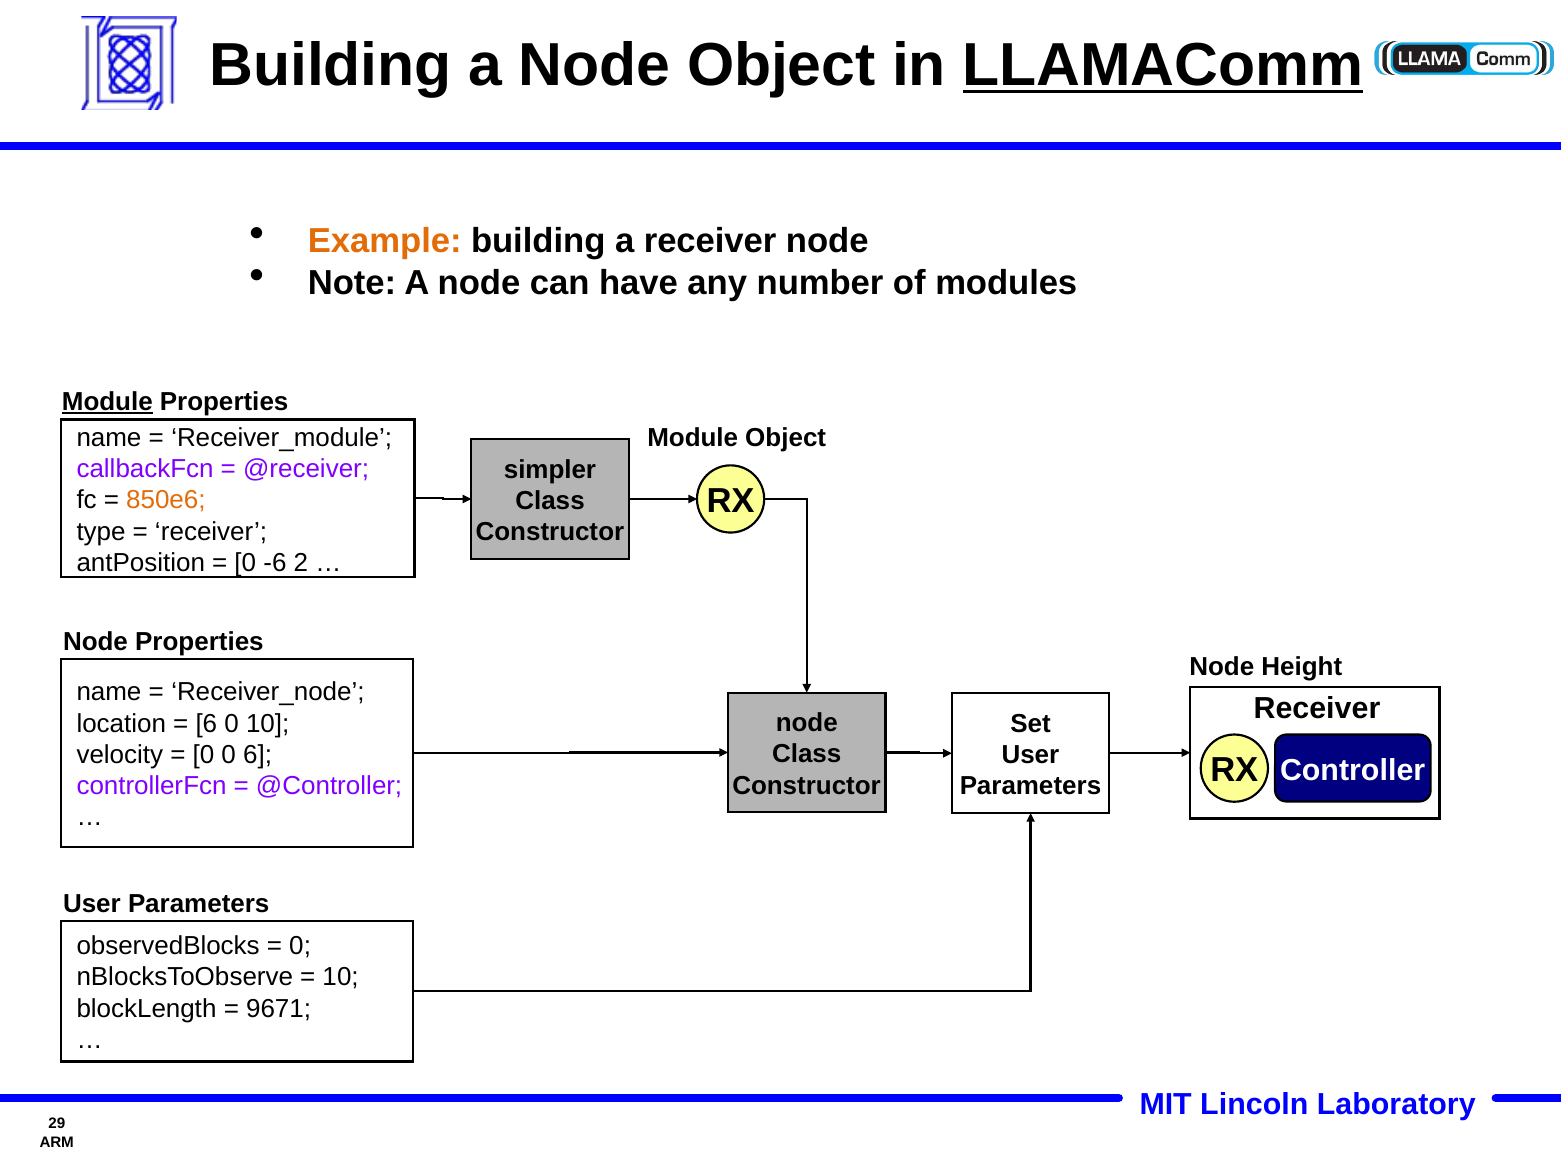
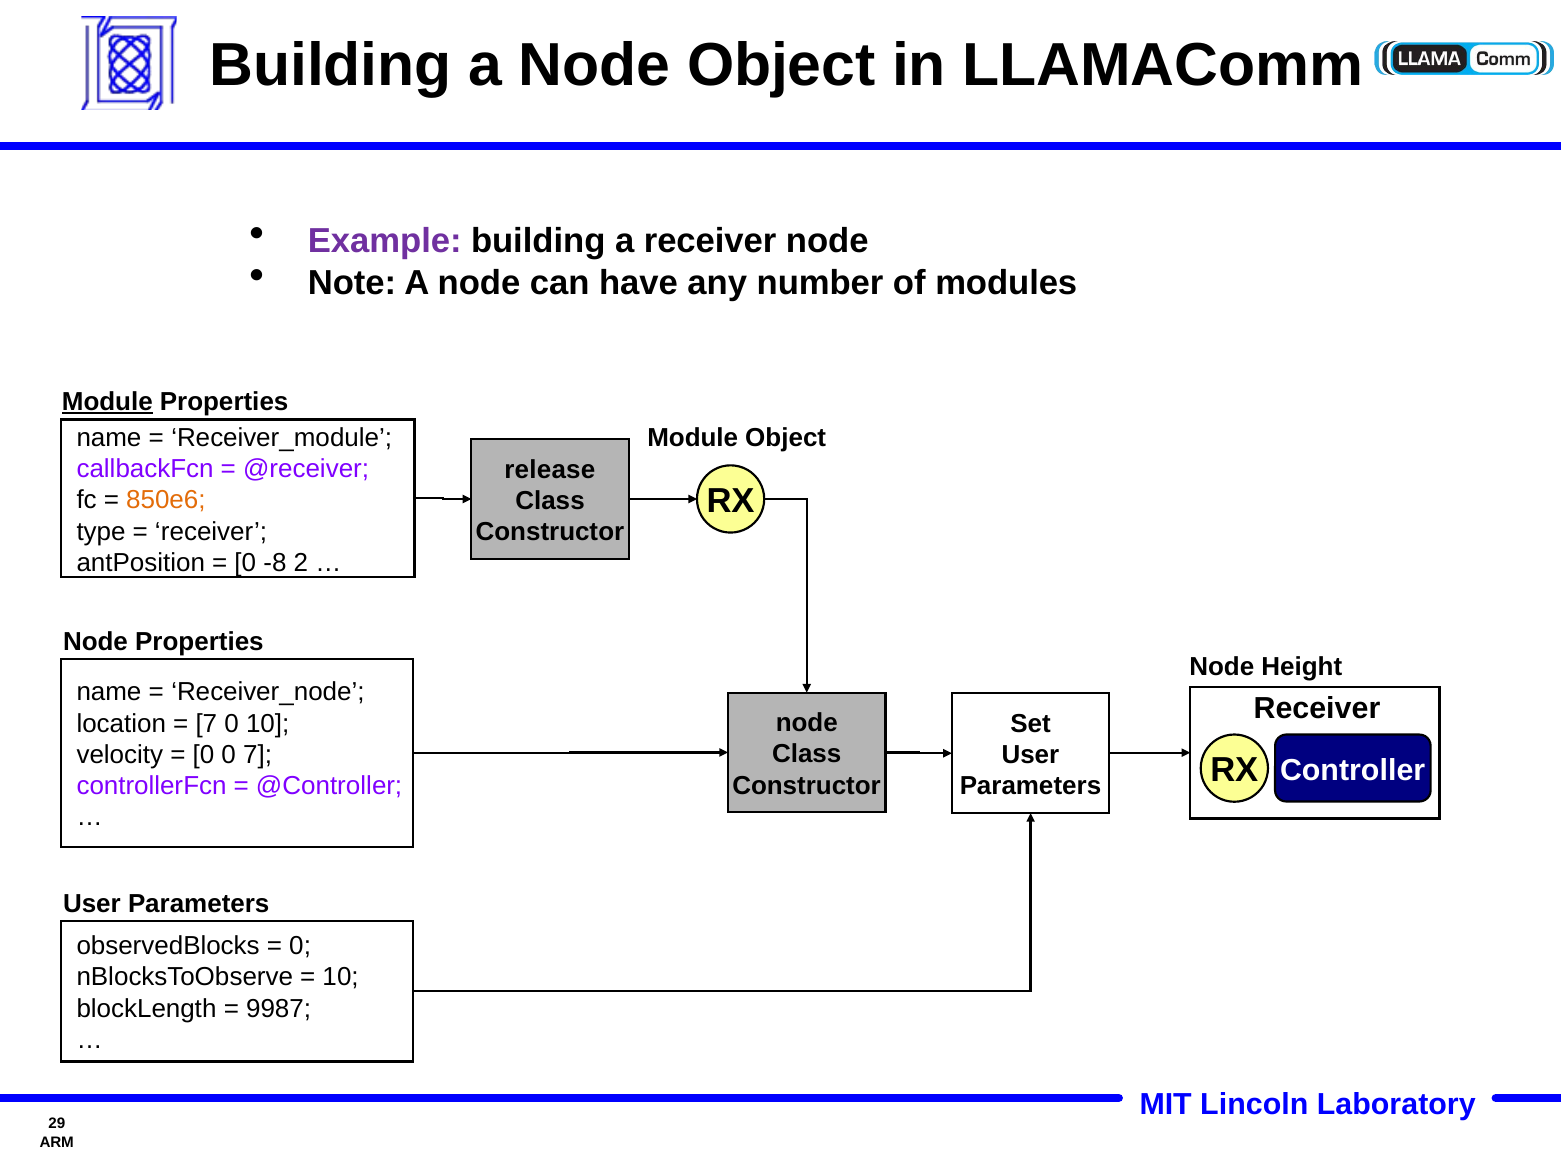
LLAMAComm underline: present -> none
Example colour: orange -> purple
simpler: simpler -> release
-6: -6 -> -8
6 at (206, 723): 6 -> 7
0 6: 6 -> 7
9671: 9671 -> 9987
